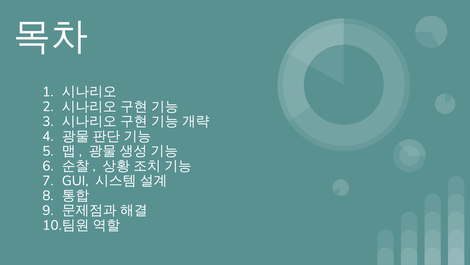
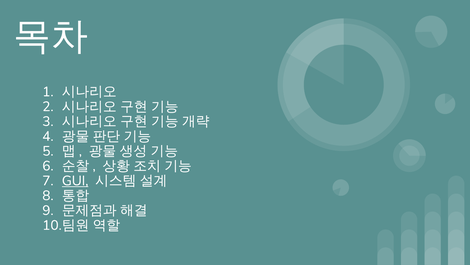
GUI underline: none -> present
